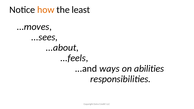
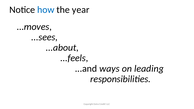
how colour: orange -> blue
least: least -> year
abilities: abilities -> leading
